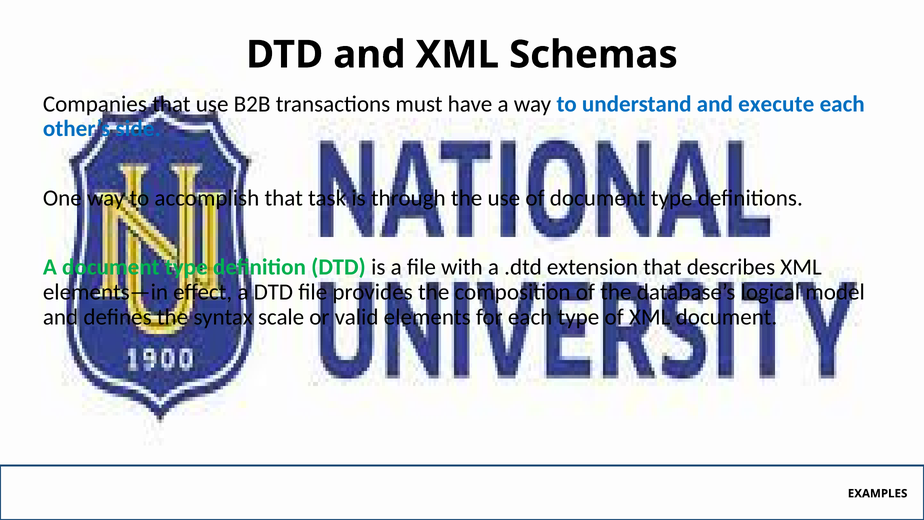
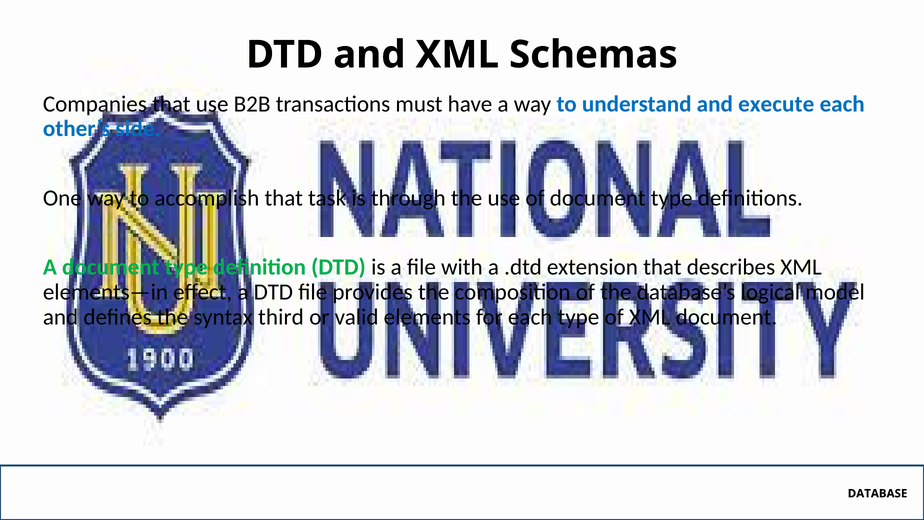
scale: scale -> third
EXAMPLES: EXAMPLES -> DATABASE
